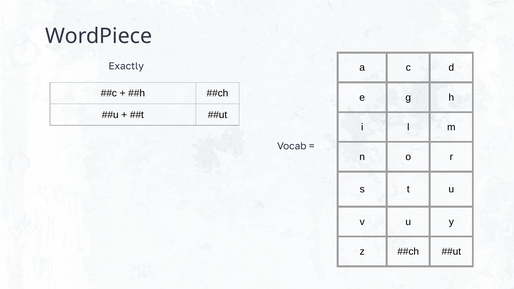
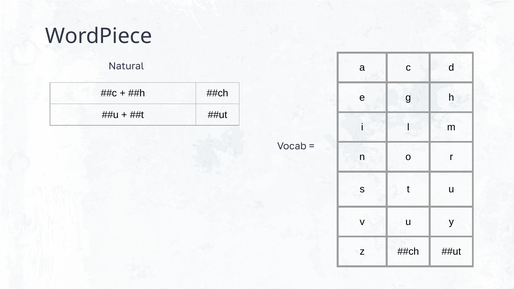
Exactly: Exactly -> Natural
